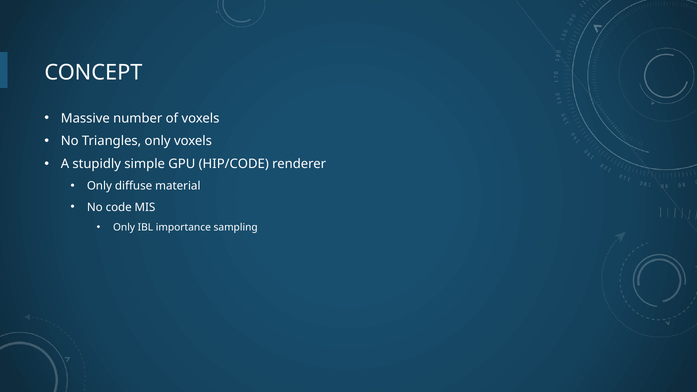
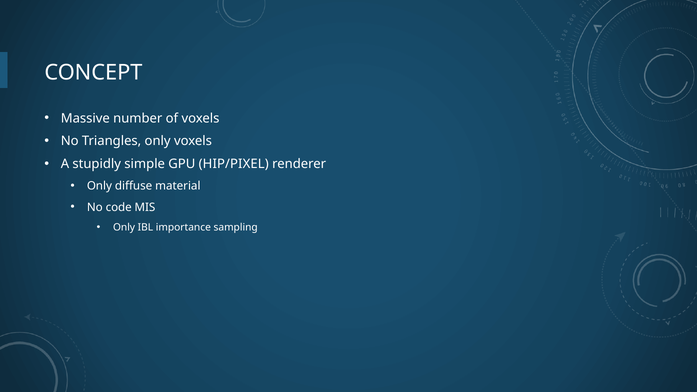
HIP/CODE: HIP/CODE -> HIP/PIXEL
